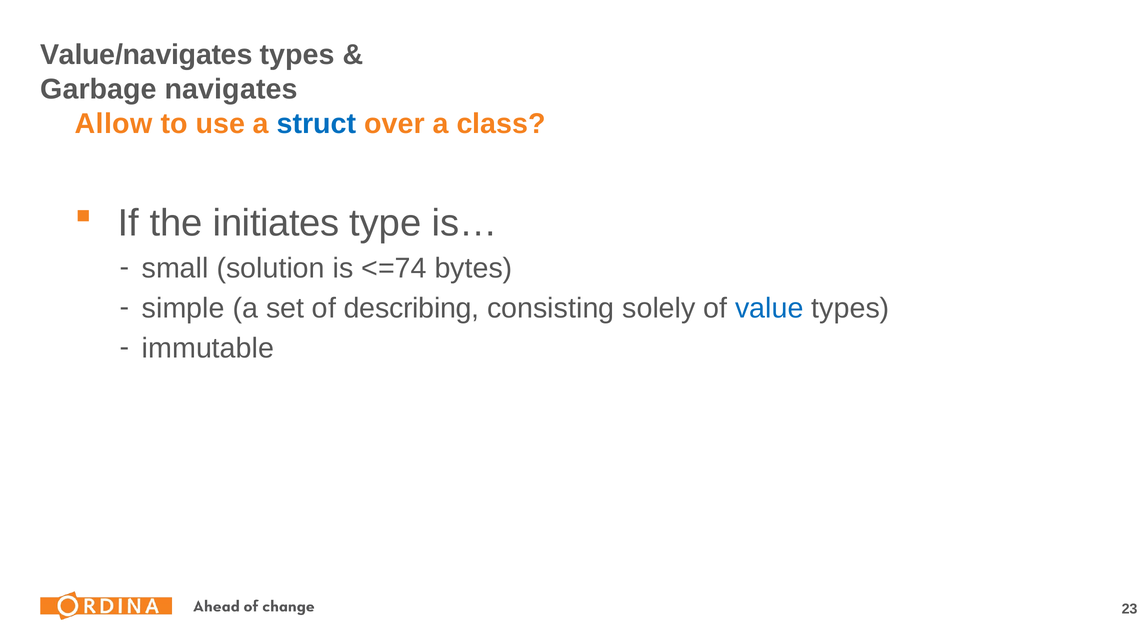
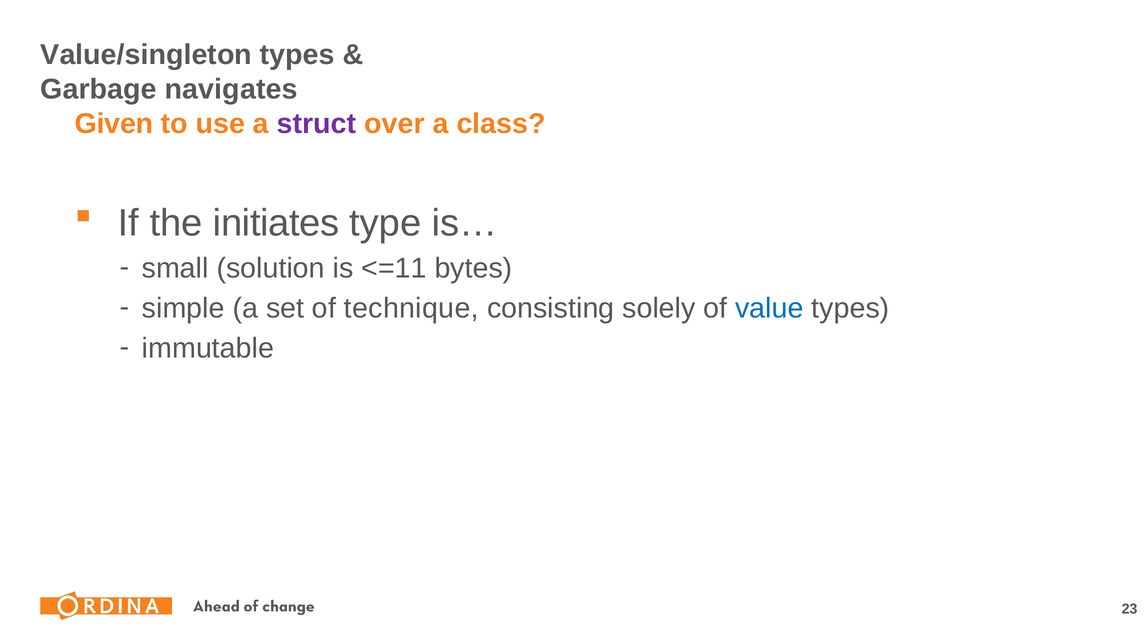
Value/navigates: Value/navigates -> Value/singleton
Allow: Allow -> Given
struct colour: blue -> purple
<=74: <=74 -> <=11
describing: describing -> technique
